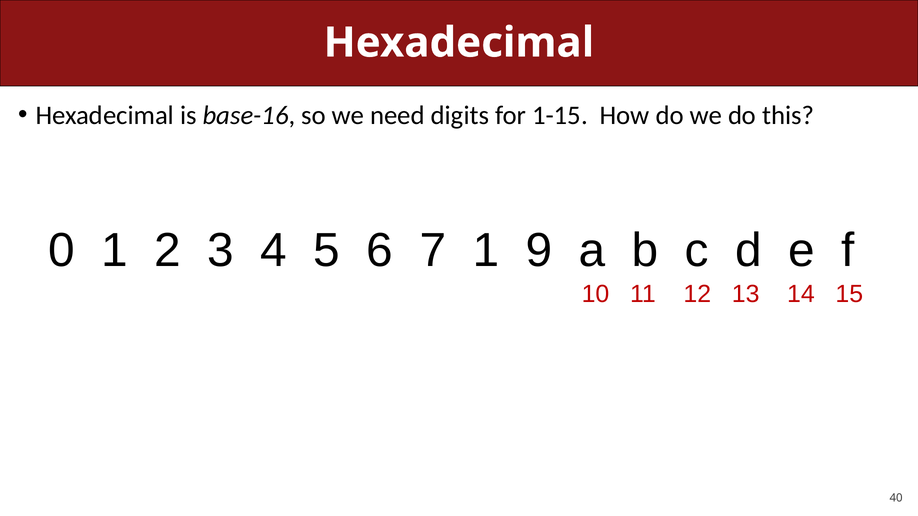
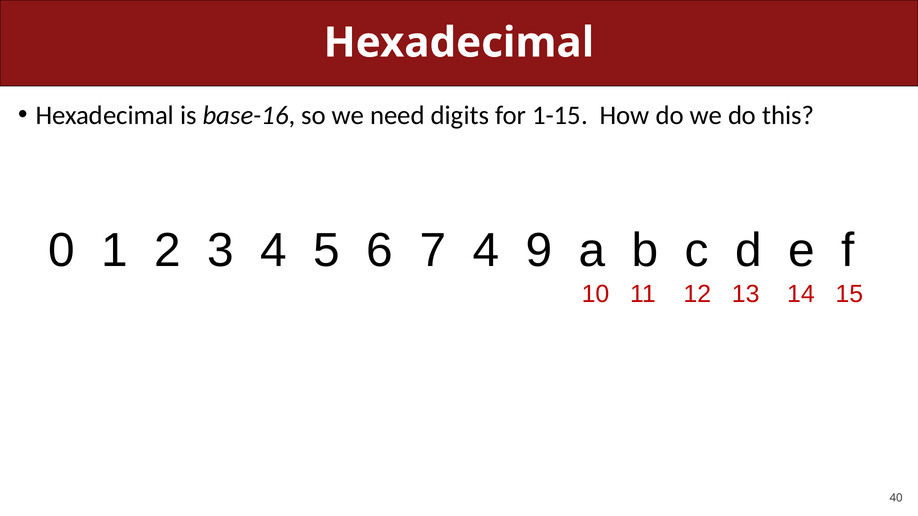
7 1: 1 -> 4
